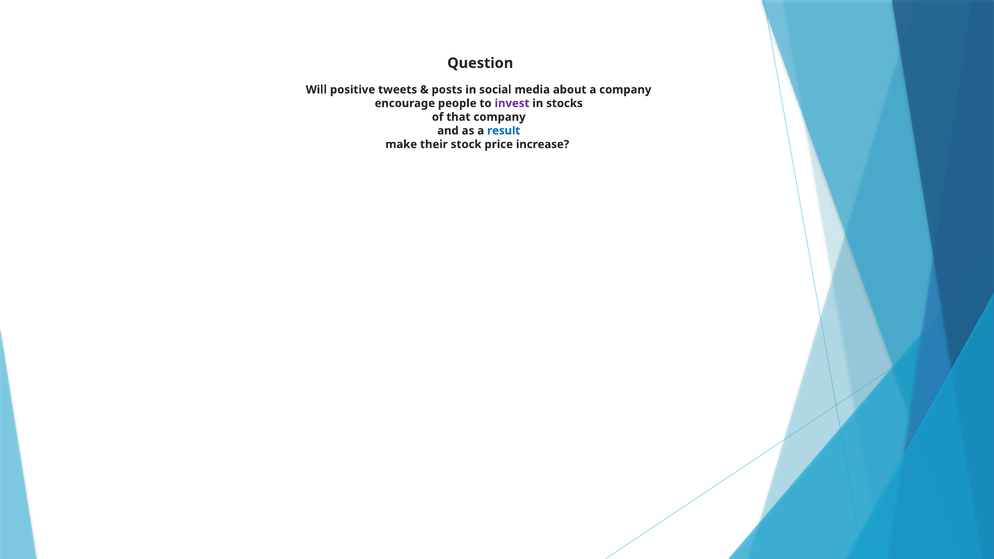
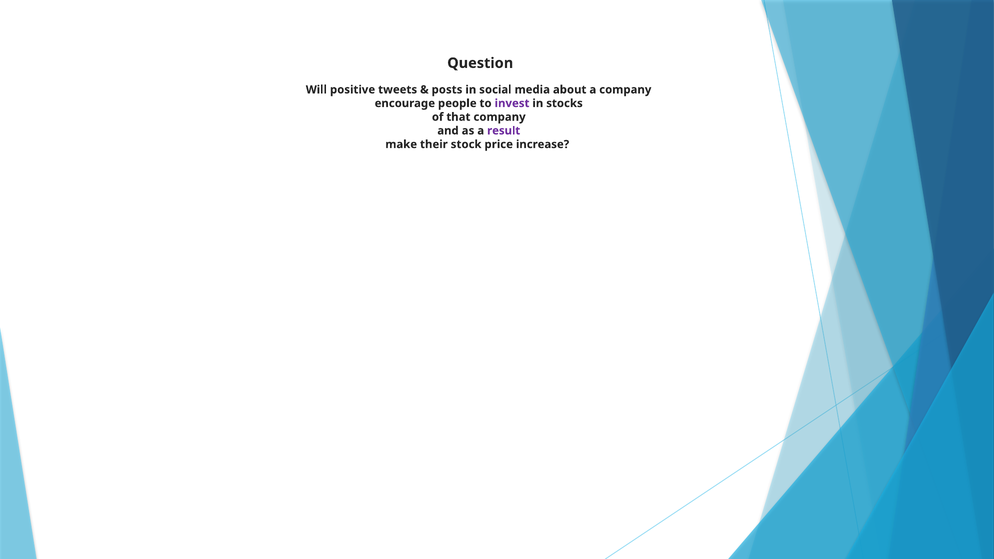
result colour: blue -> purple
